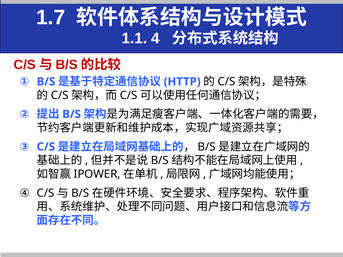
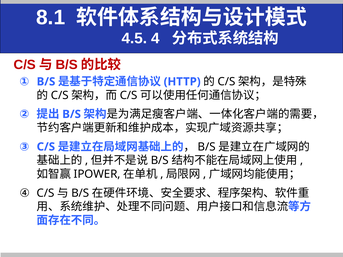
1.7: 1.7 -> 8.1
1.1: 1.1 -> 4.5
